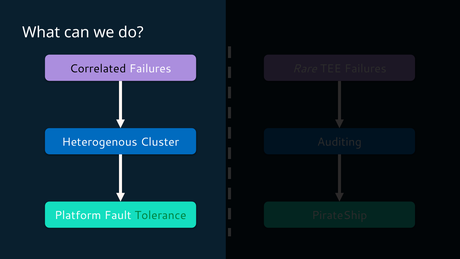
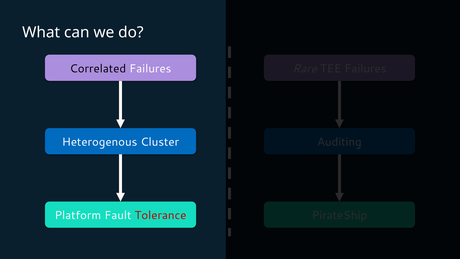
Tolerance colour: green -> red
